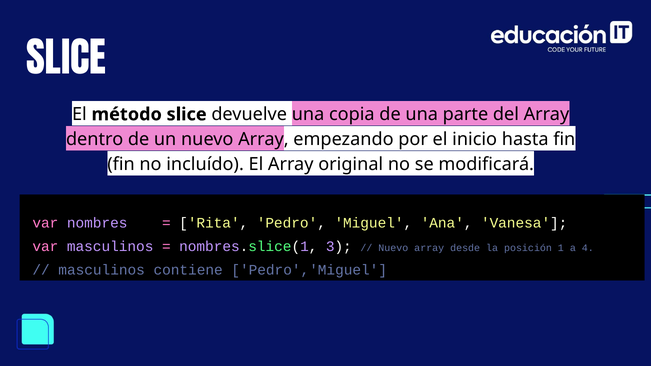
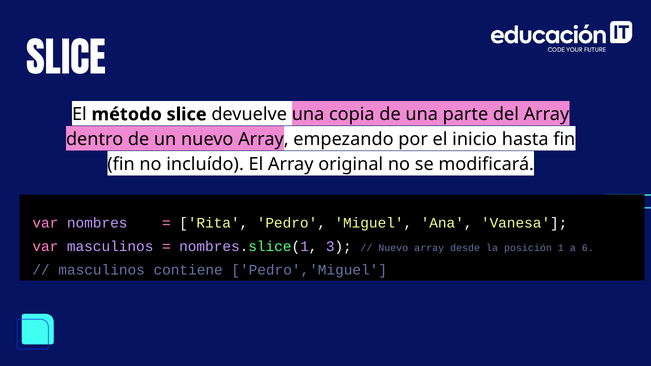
4: 4 -> 6
